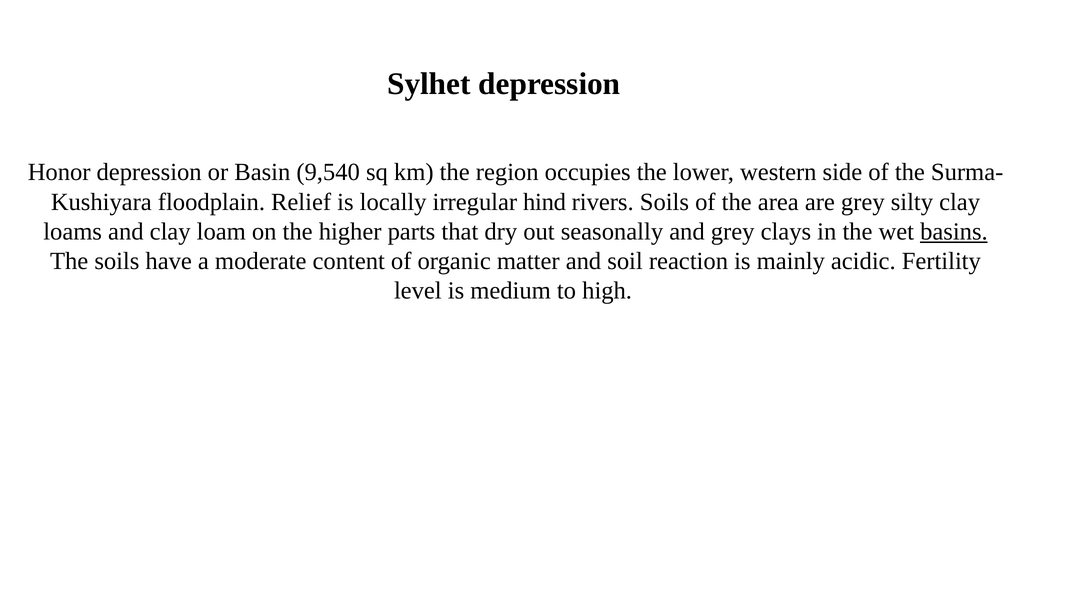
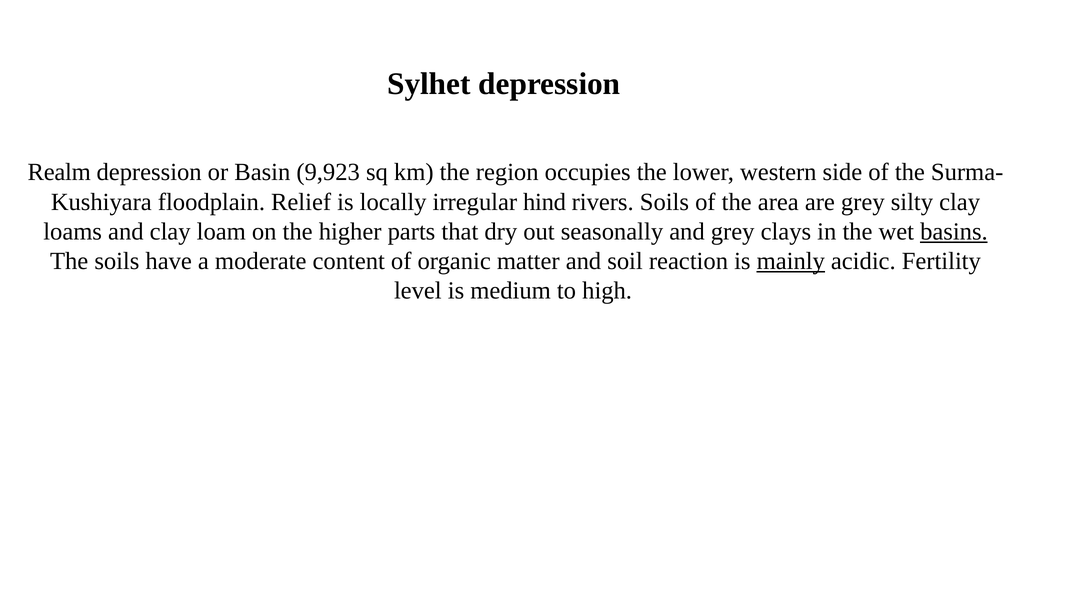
Honor: Honor -> Realm
9,540: 9,540 -> 9,923
mainly underline: none -> present
